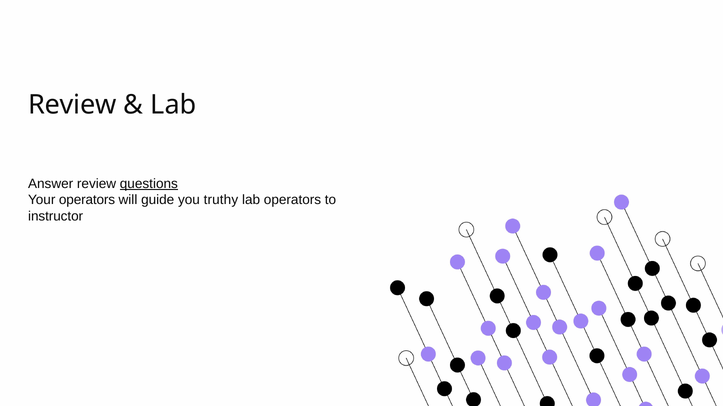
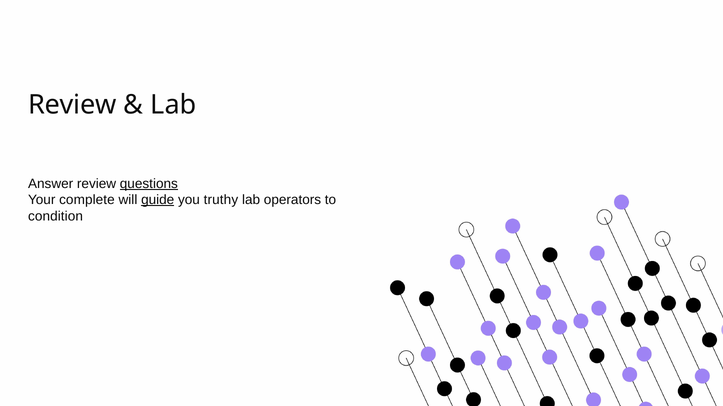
Your operators: operators -> complete
guide underline: none -> present
instructor: instructor -> condition
